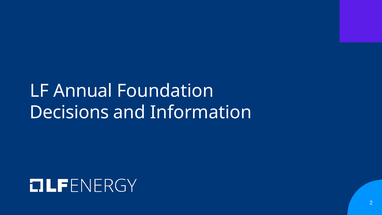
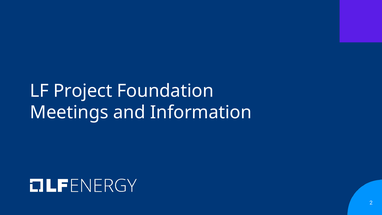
Annual: Annual -> Project
Decisions: Decisions -> Meetings
